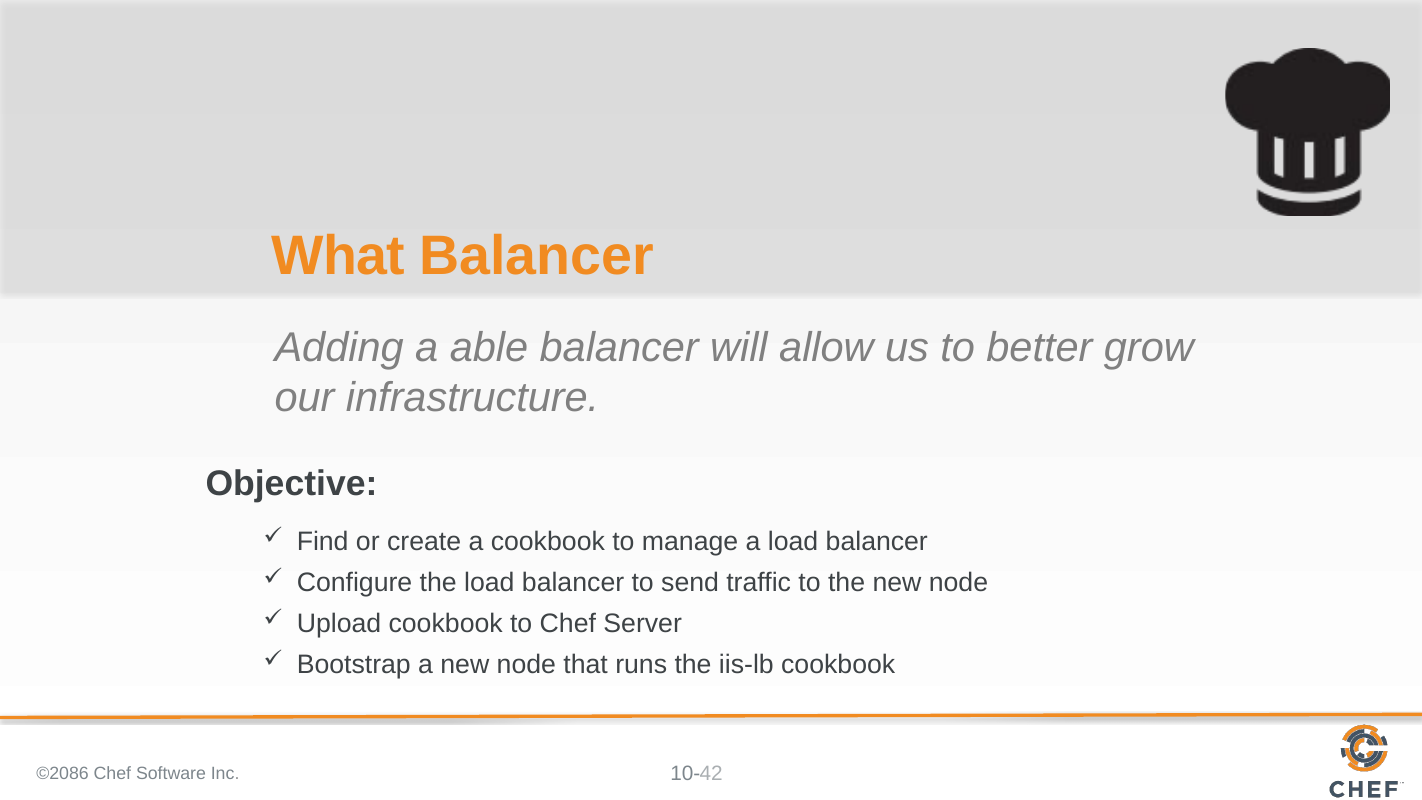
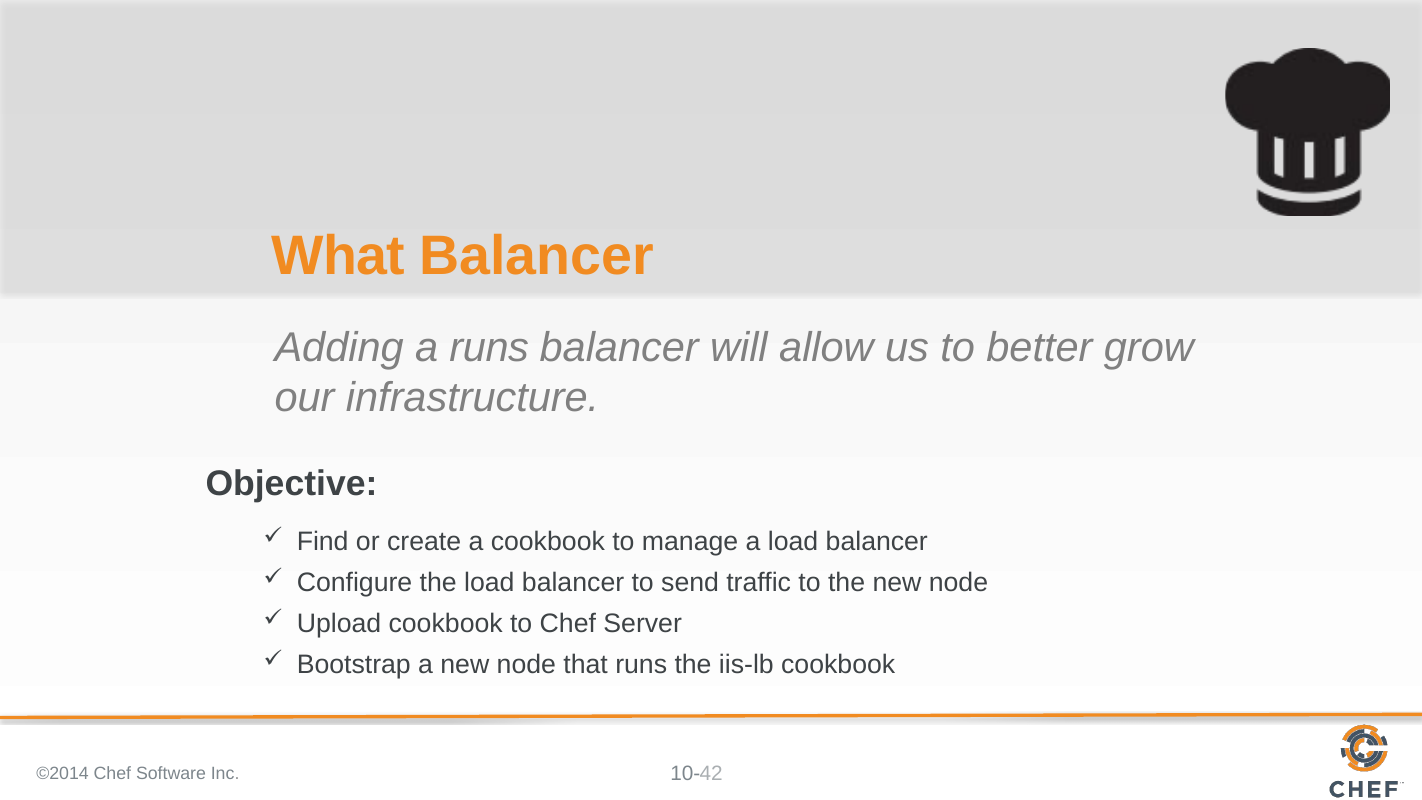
a able: able -> runs
©2086: ©2086 -> ©2014
